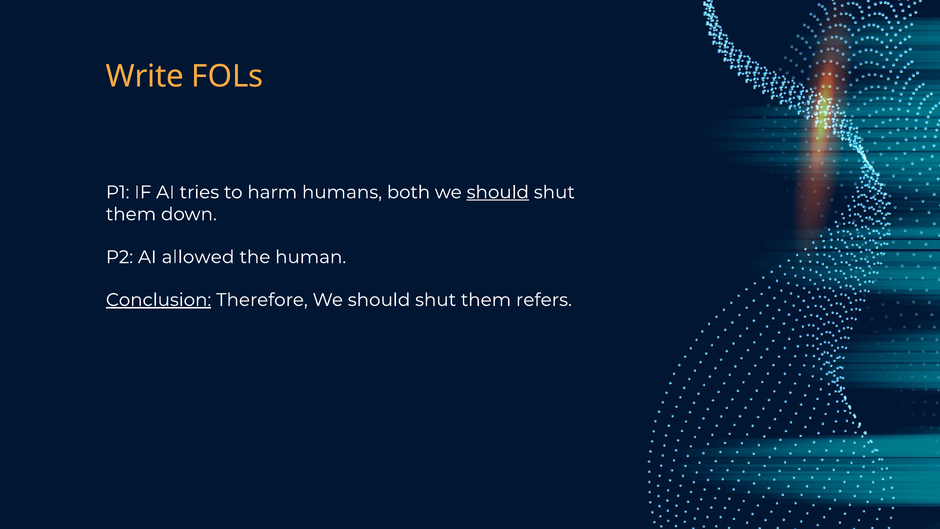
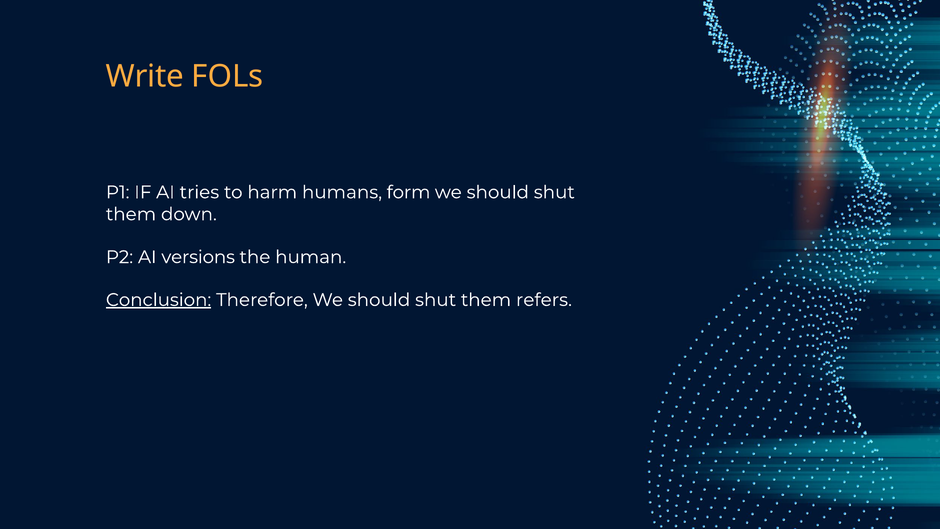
both: both -> form
should at (498, 192) underline: present -> none
allowed: allowed -> versions
